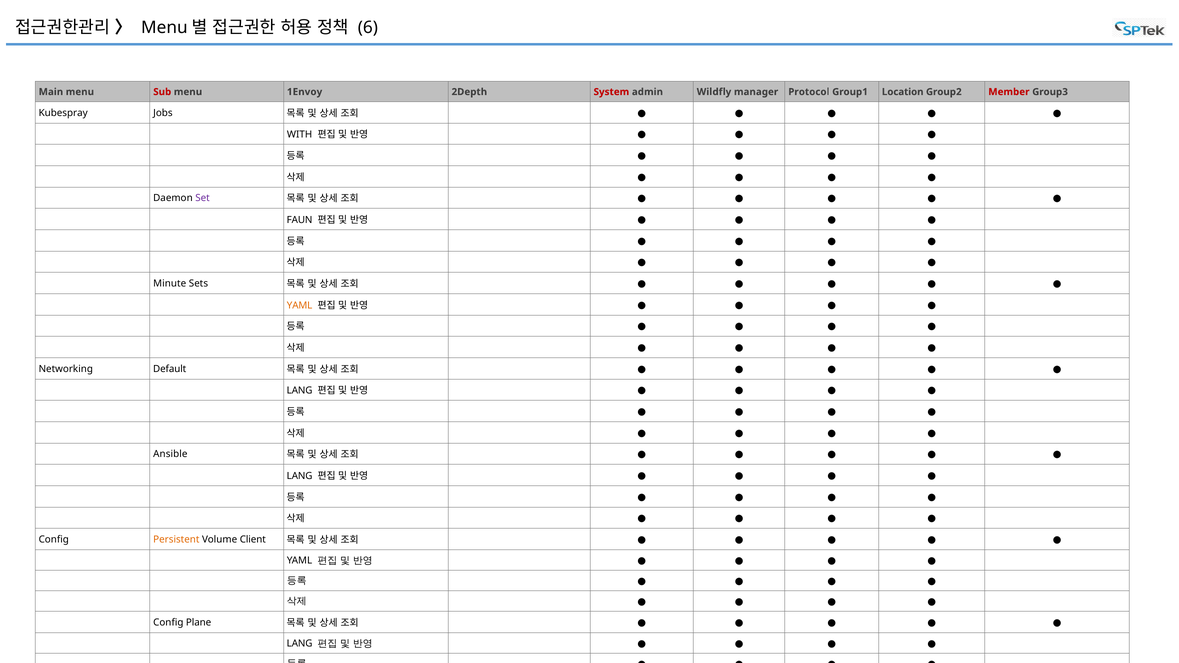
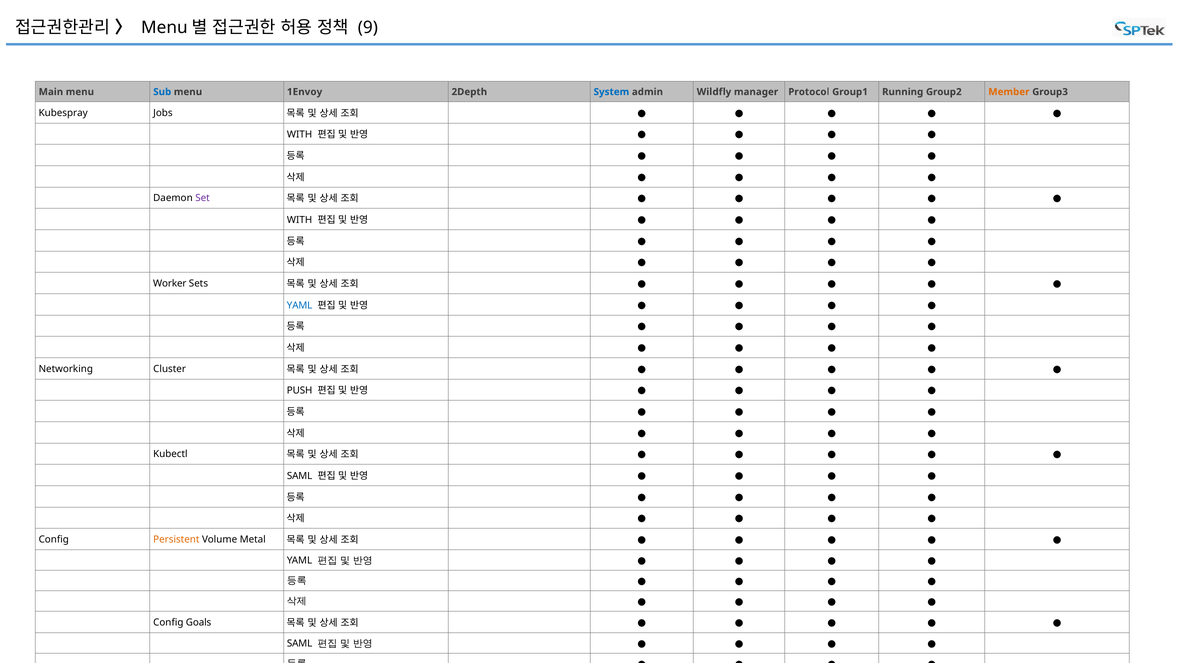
6: 6 -> 9
Sub colour: red -> blue
System colour: red -> blue
Location: Location -> Running
Member colour: red -> orange
FAUN at (300, 220): FAUN -> WITH
Minute: Minute -> Worker
YAML at (300, 305) colour: orange -> blue
Default: Default -> Cluster
LANG at (300, 391): LANG -> PUSH
Ansible: Ansible -> Kubectl
LANG at (300, 476): LANG -> SAML
Client: Client -> Metal
Plane: Plane -> Goals
LANG at (300, 644): LANG -> SAML
